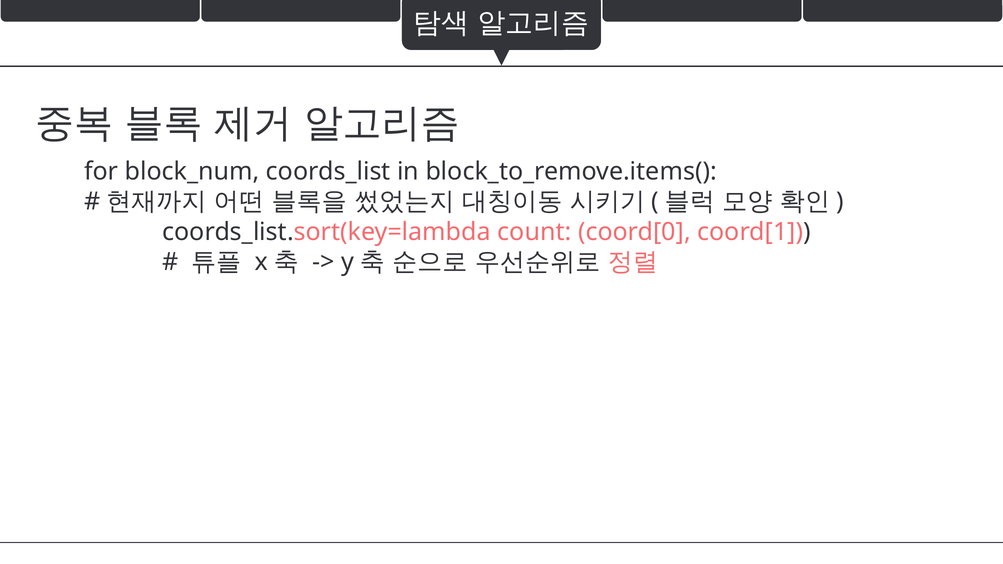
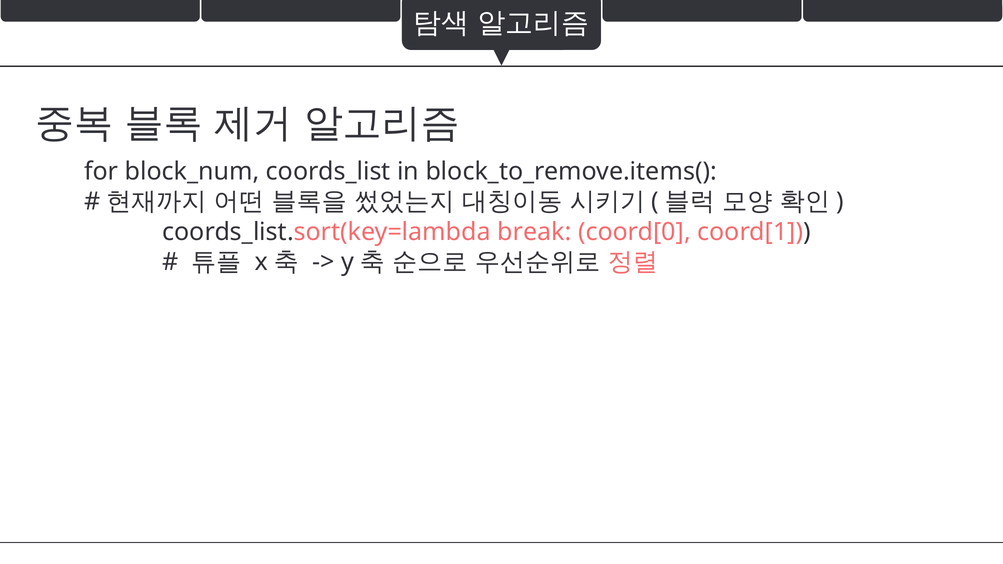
count: count -> break
